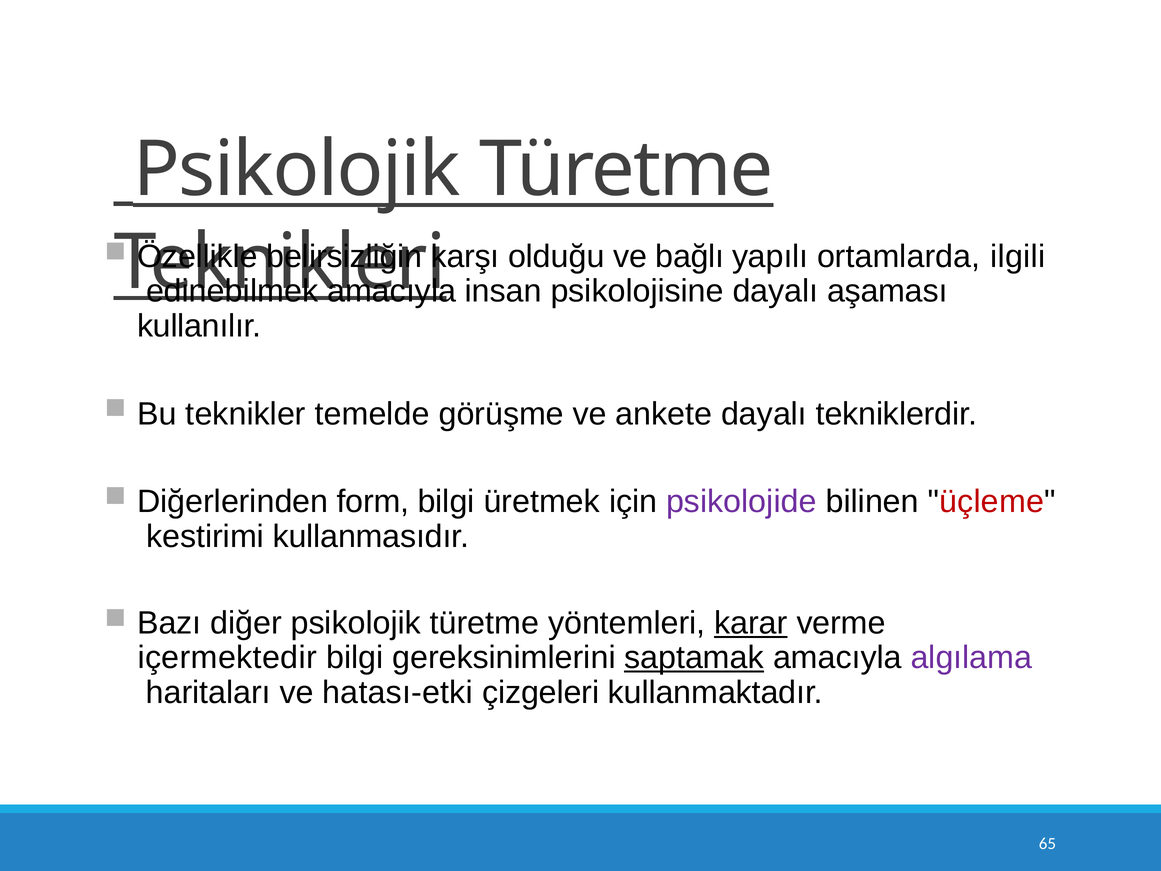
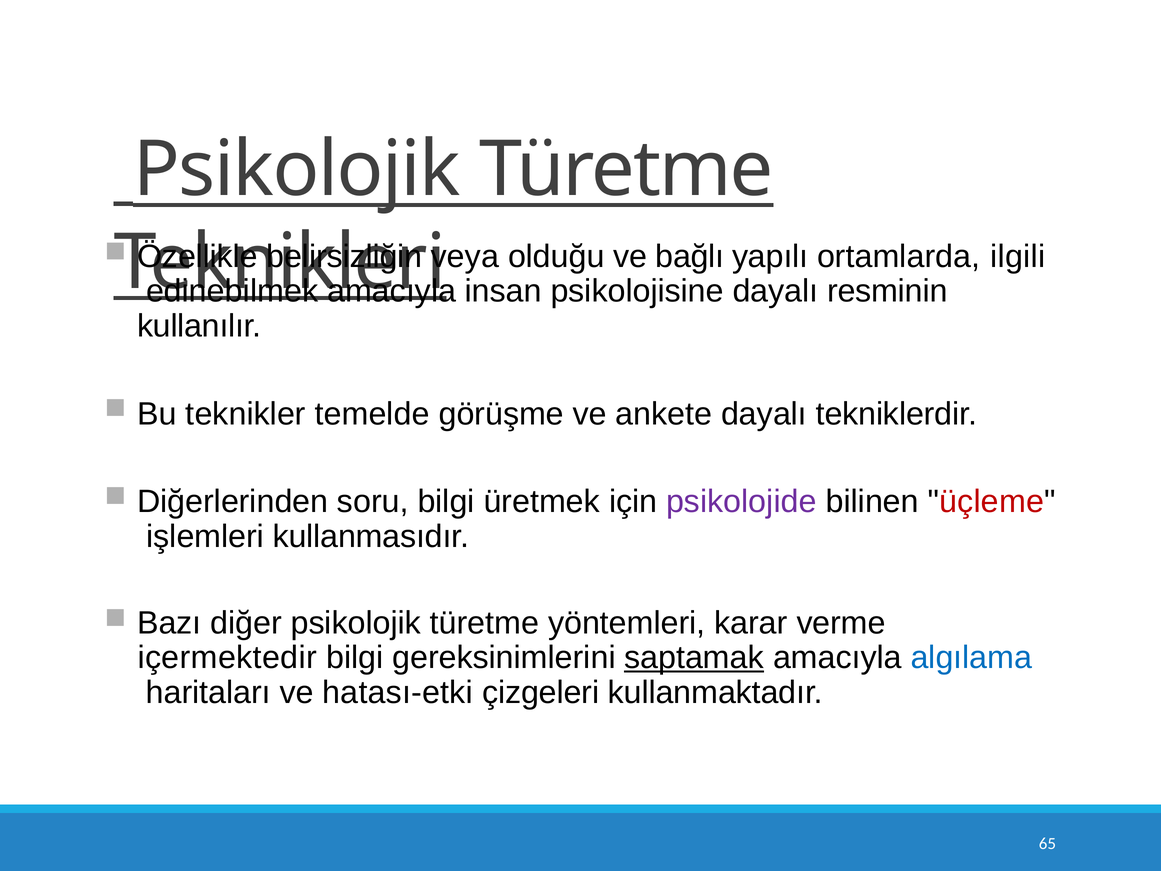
karşı: karşı -> veya
aşaması: aşaması -> resminin
form: form -> soru
kestirimi: kestirimi -> işlemleri
karar underline: present -> none
algılama colour: purple -> blue
